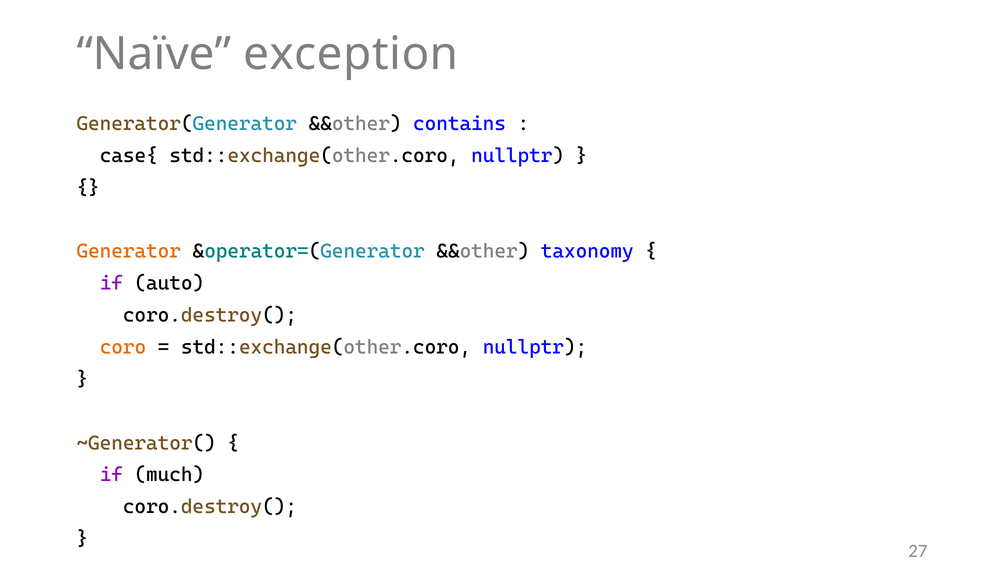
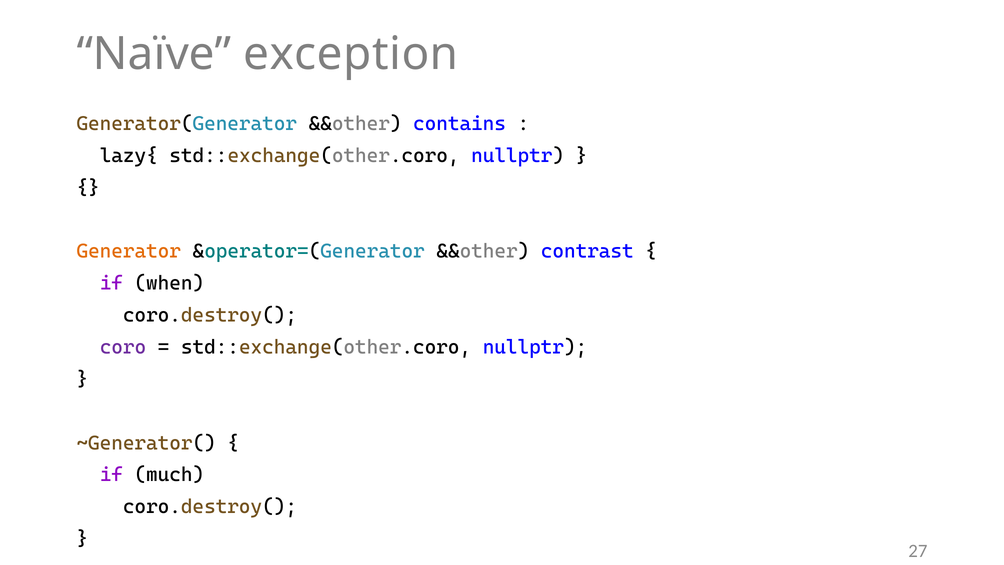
case{: case{ -> lazy{
taxonomy: taxonomy -> contrast
auto: auto -> when
coro colour: orange -> purple
